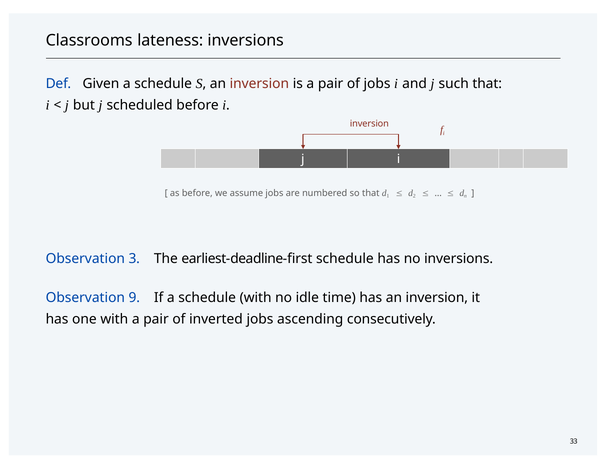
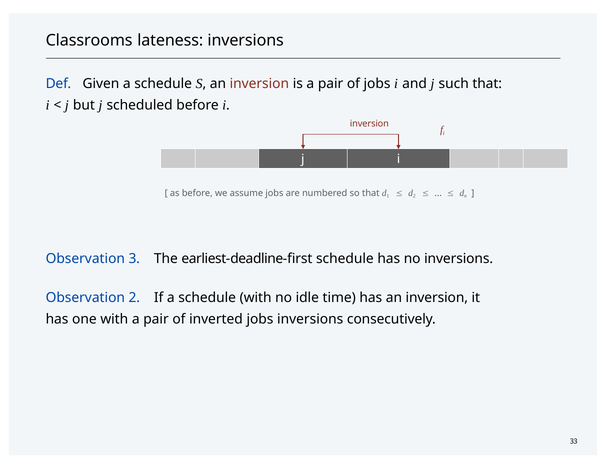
Observation 9: 9 -> 2
jobs ascending: ascending -> inversions
